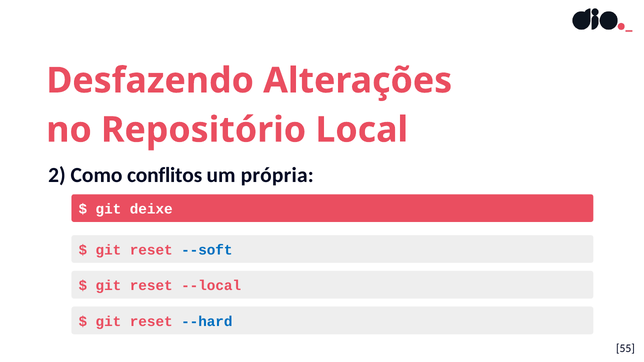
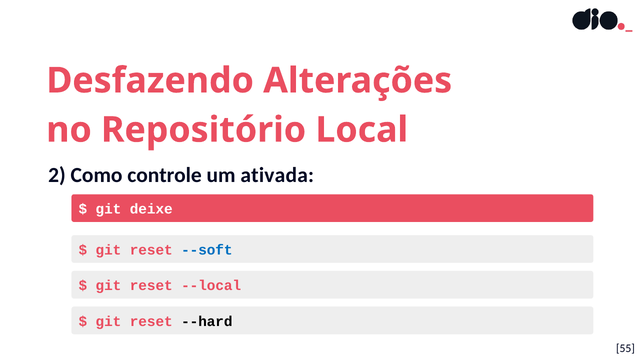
conflitos: conflitos -> controle
própria: própria -> ativada
--hard colour: blue -> black
